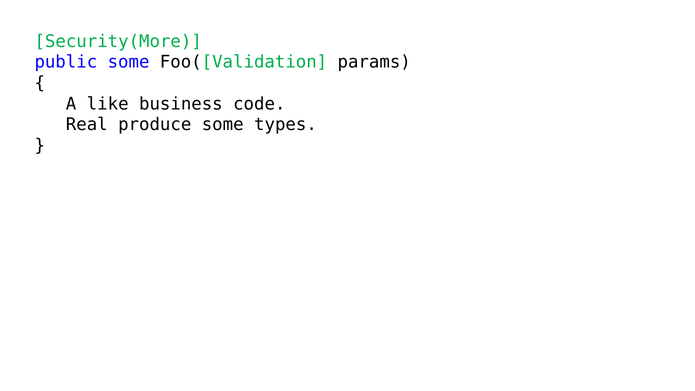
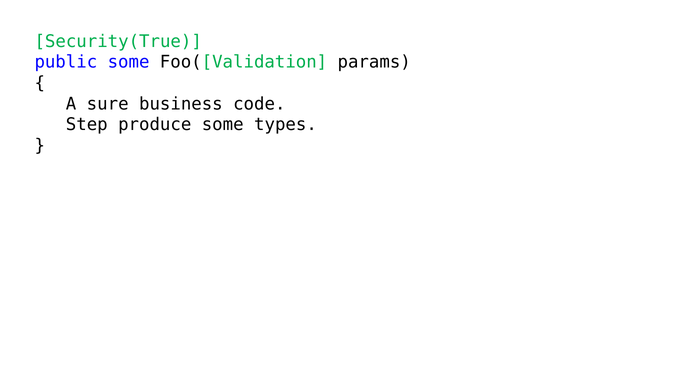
Security(More: Security(More -> Security(True
like: like -> sure
Real: Real -> Step
